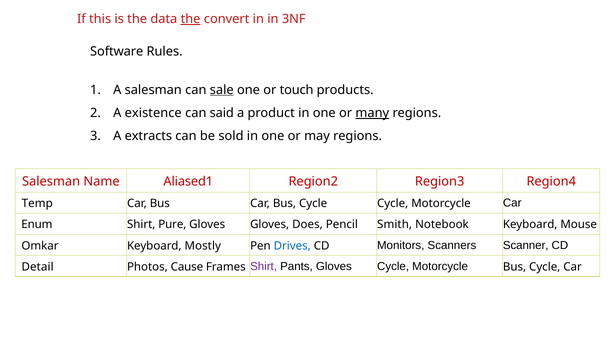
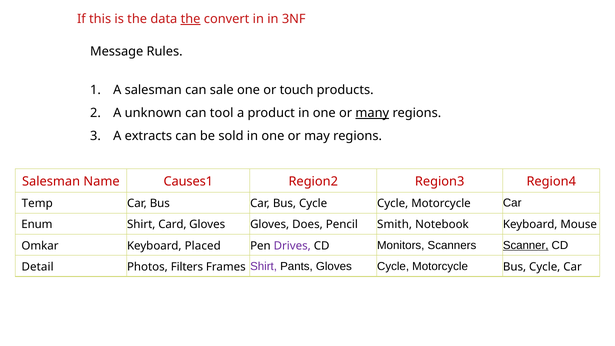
Software: Software -> Message
sale underline: present -> none
existence: existence -> unknown
said: said -> tool
Aliased1: Aliased1 -> Causes1
Pure: Pure -> Card
Mostly: Mostly -> Placed
Drives colour: blue -> purple
Scanner underline: none -> present
Cause: Cause -> Filters
